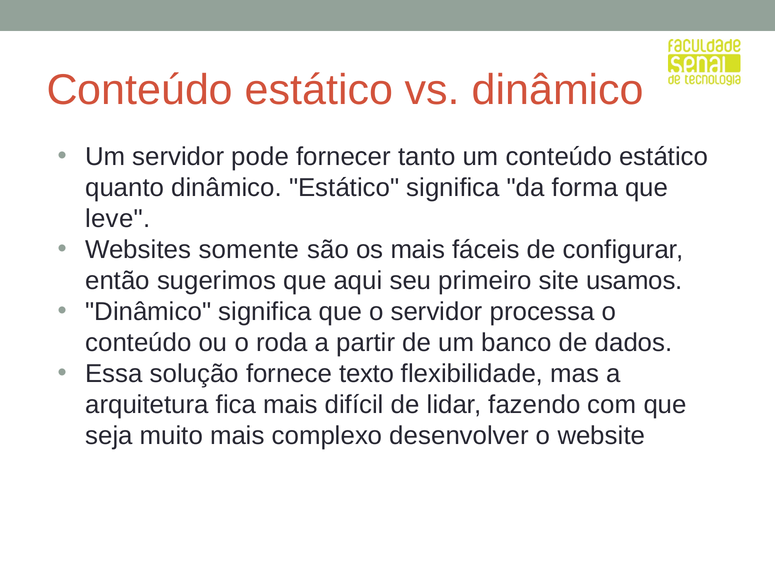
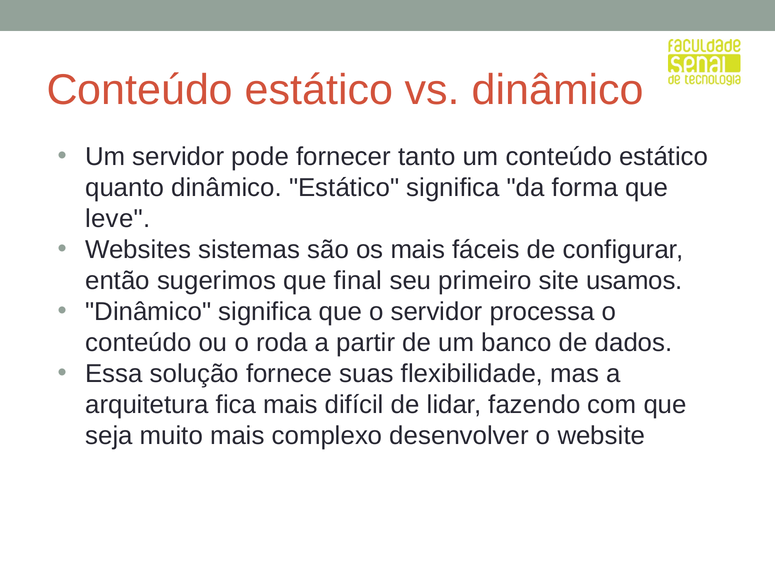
somente: somente -> sistemas
aqui: aqui -> final
texto: texto -> suas
